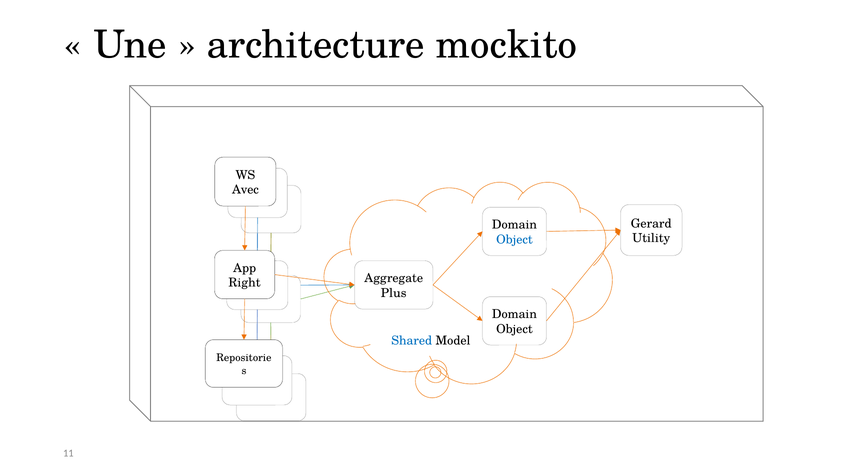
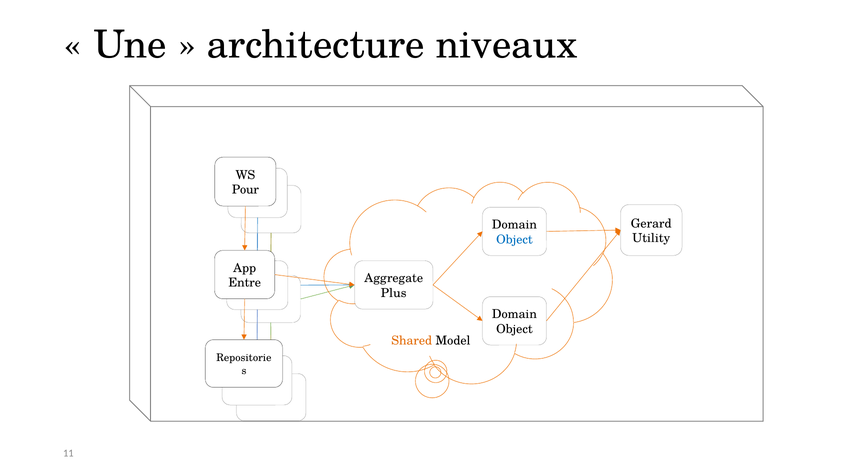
mockito: mockito -> niveaux
Avec: Avec -> Pour
Right: Right -> Entre
Shared colour: blue -> orange
